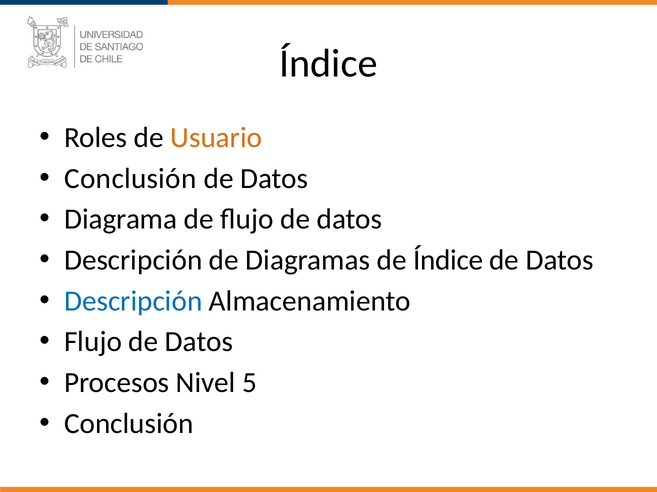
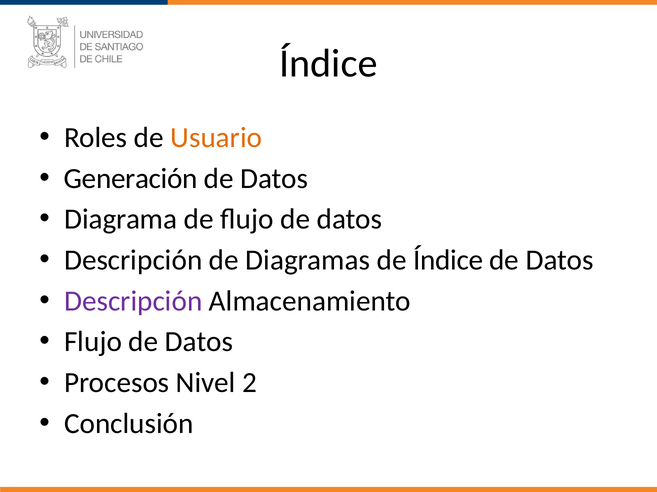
Conclusión at (130, 179): Conclusión -> Generación
Descripción at (133, 301) colour: blue -> purple
5: 5 -> 2
